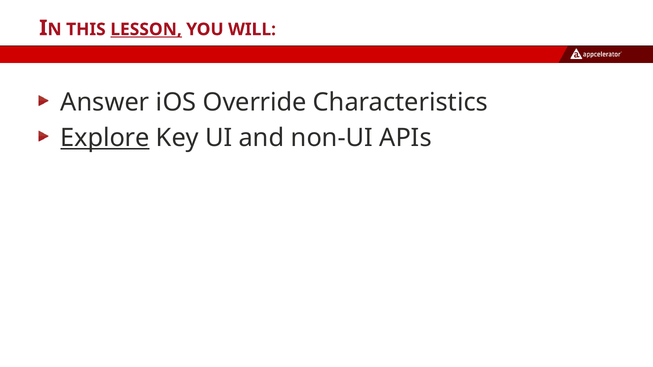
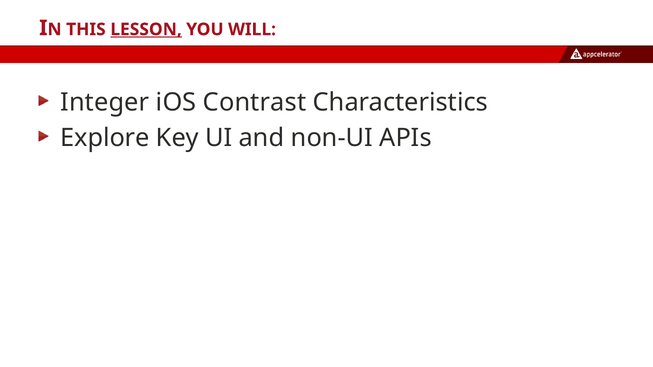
Answer: Answer -> Integer
Override: Override -> Contrast
Explore underline: present -> none
